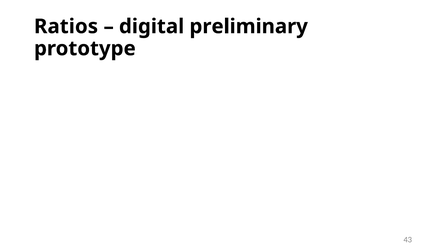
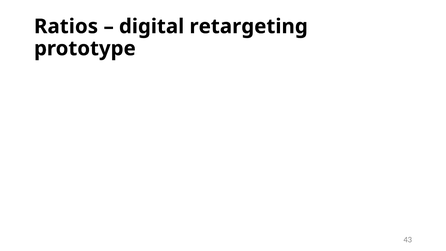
preliminary: preliminary -> retargeting
